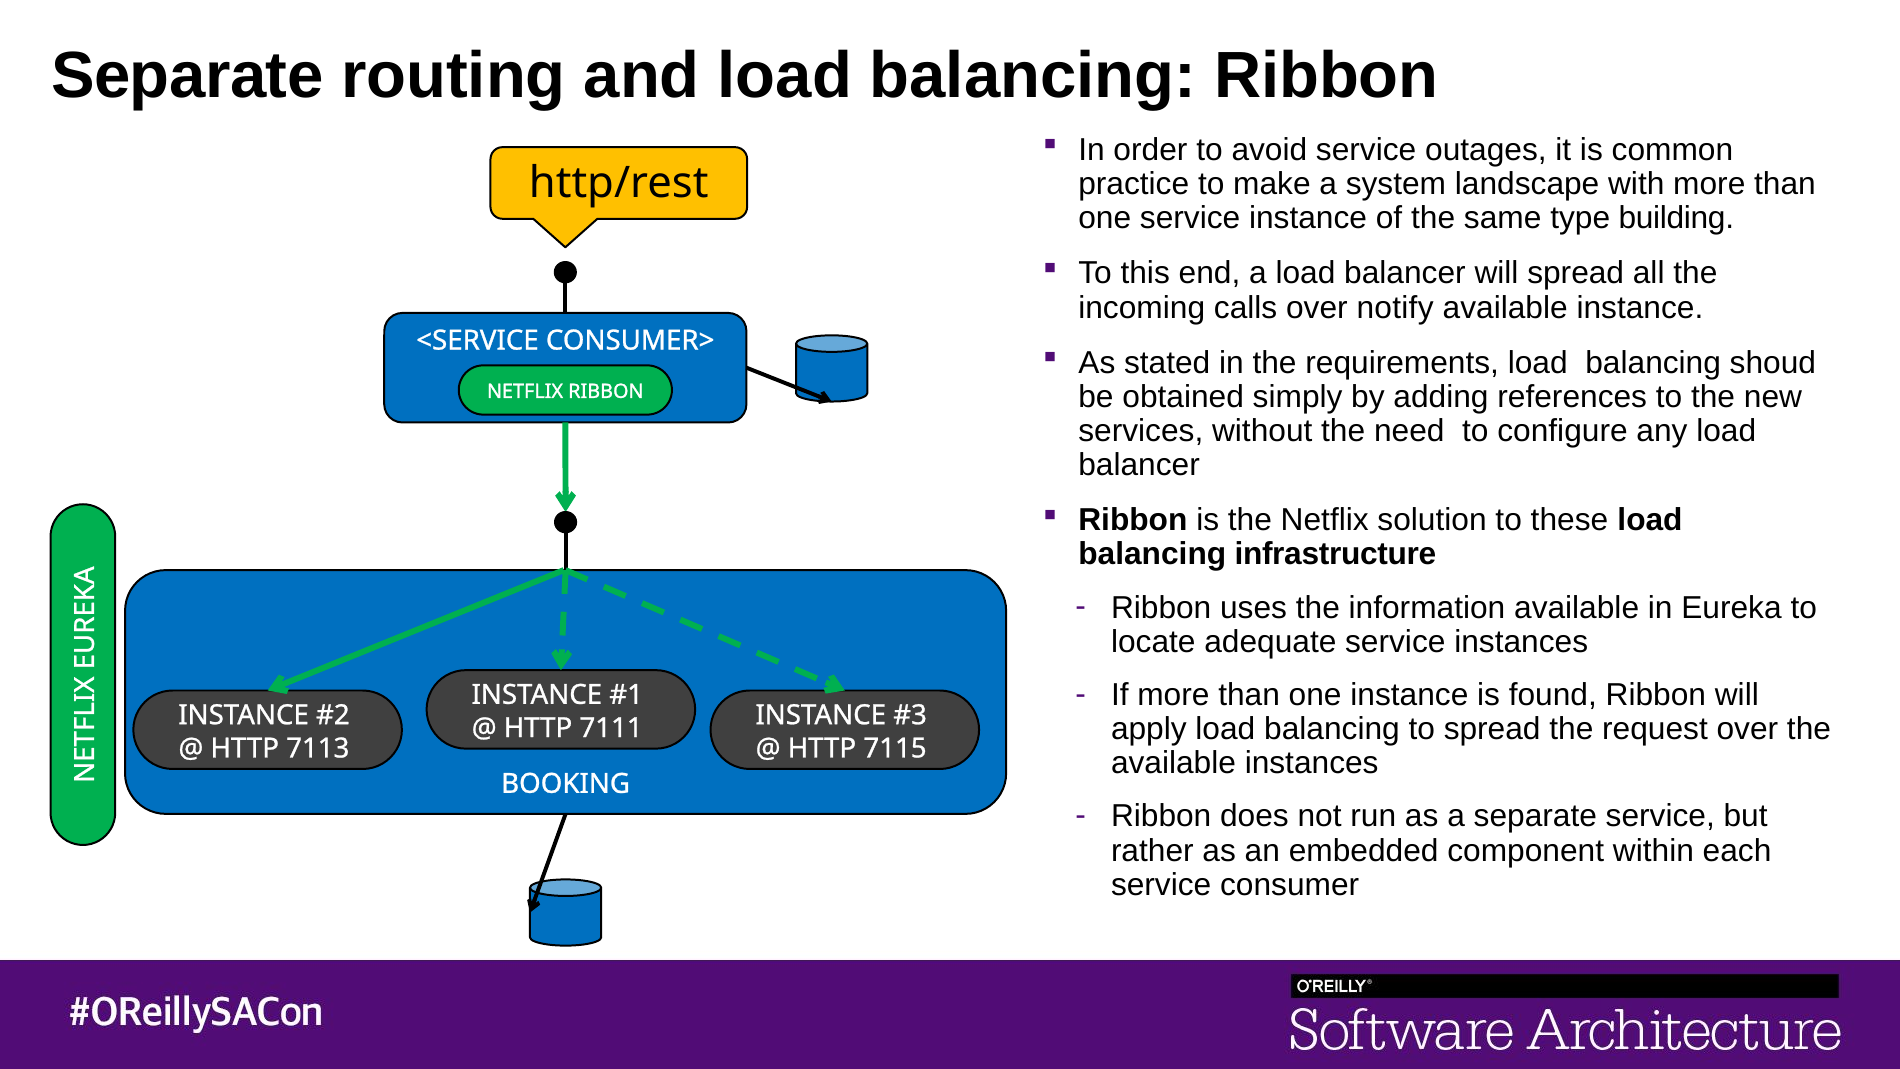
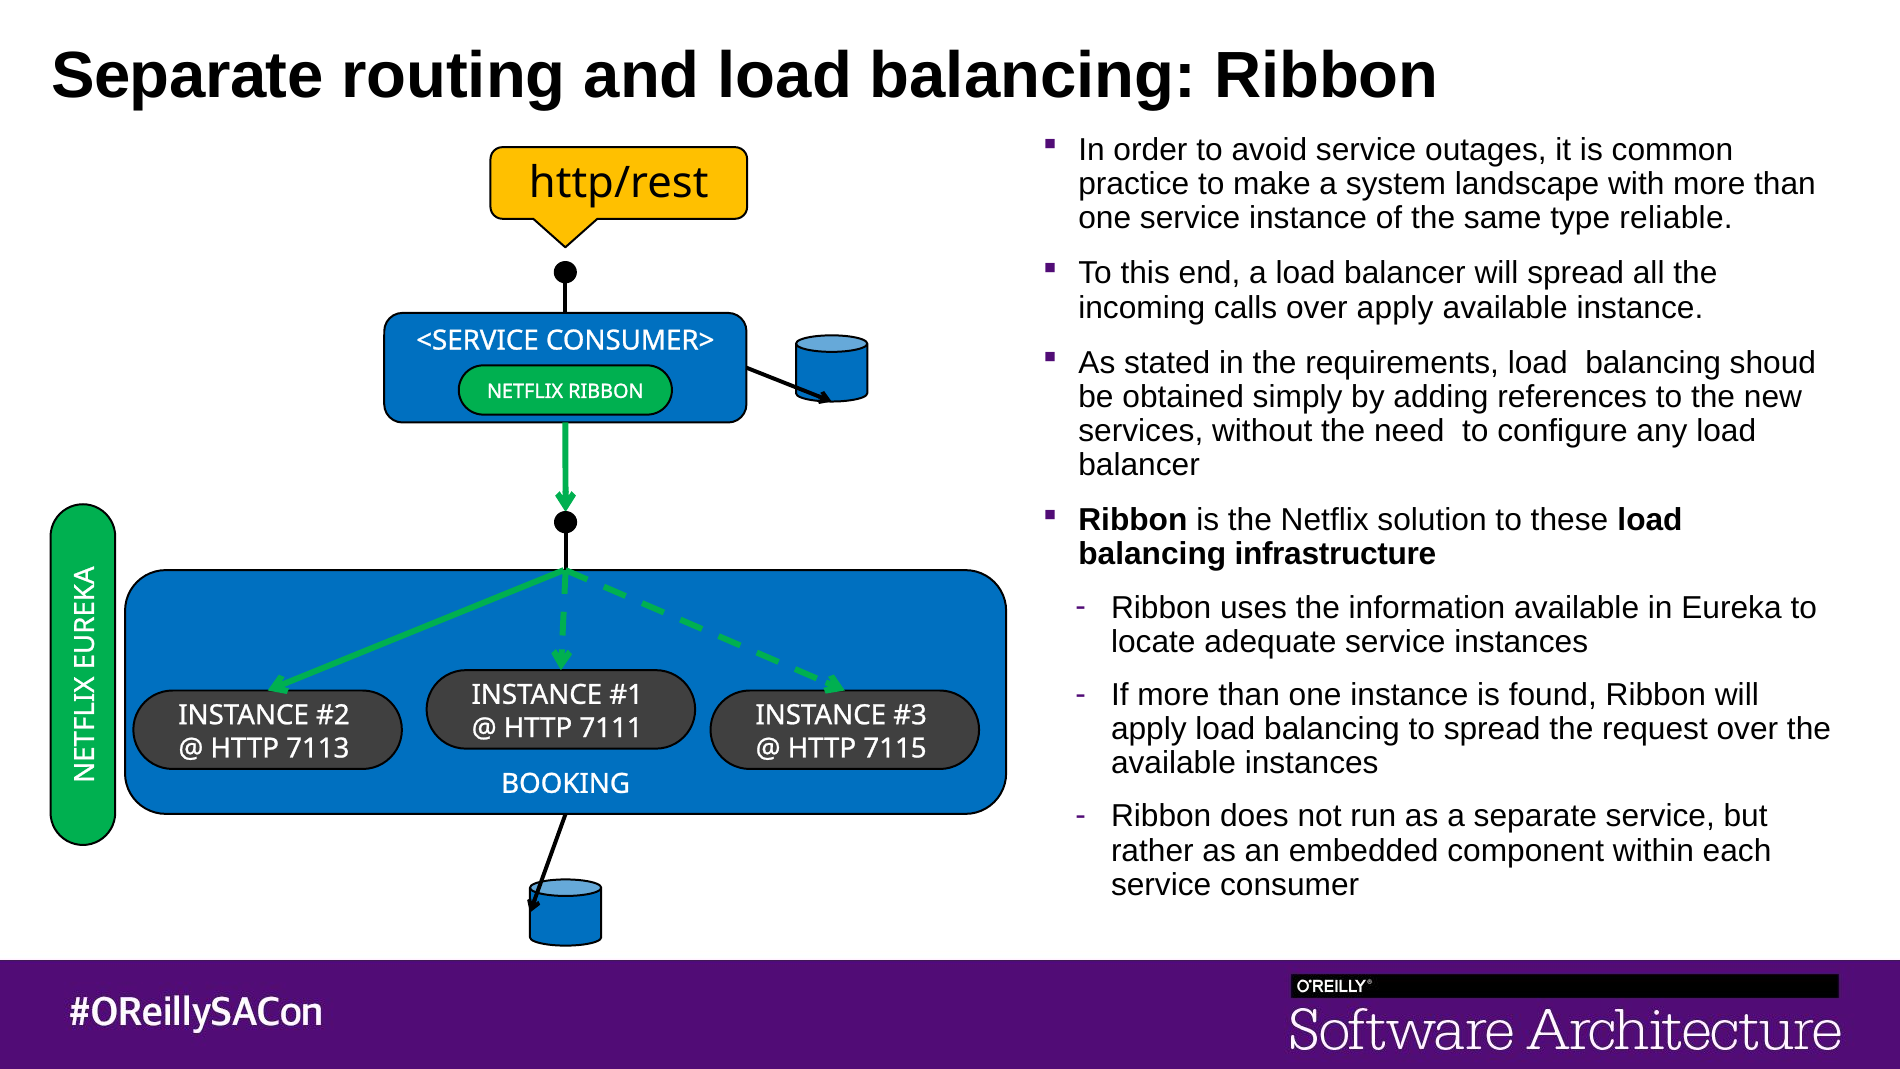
building: building -> reliable
over notify: notify -> apply
